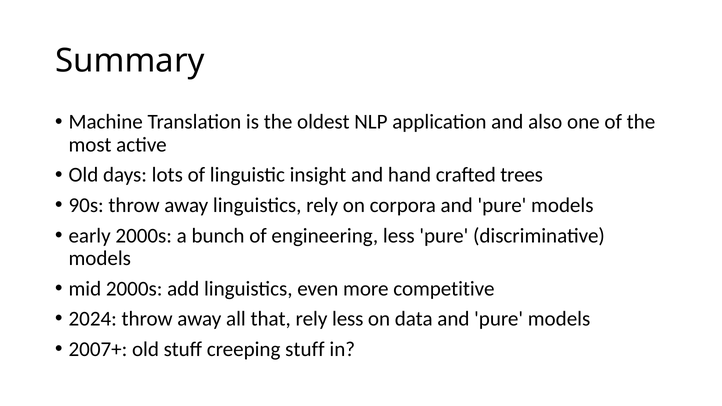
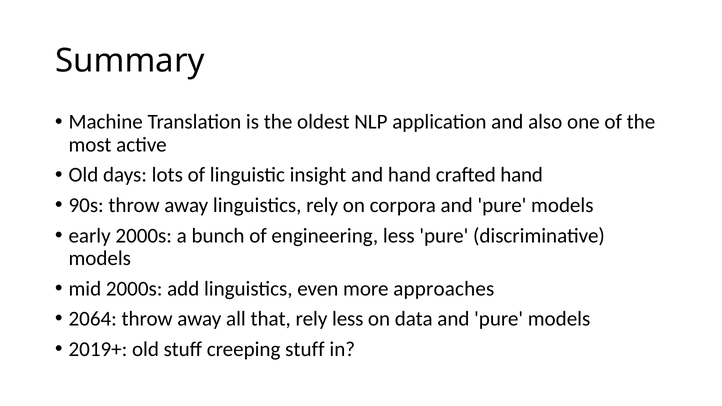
crafted trees: trees -> hand
competitive: competitive -> approaches
2024: 2024 -> 2064
2007+: 2007+ -> 2019+
